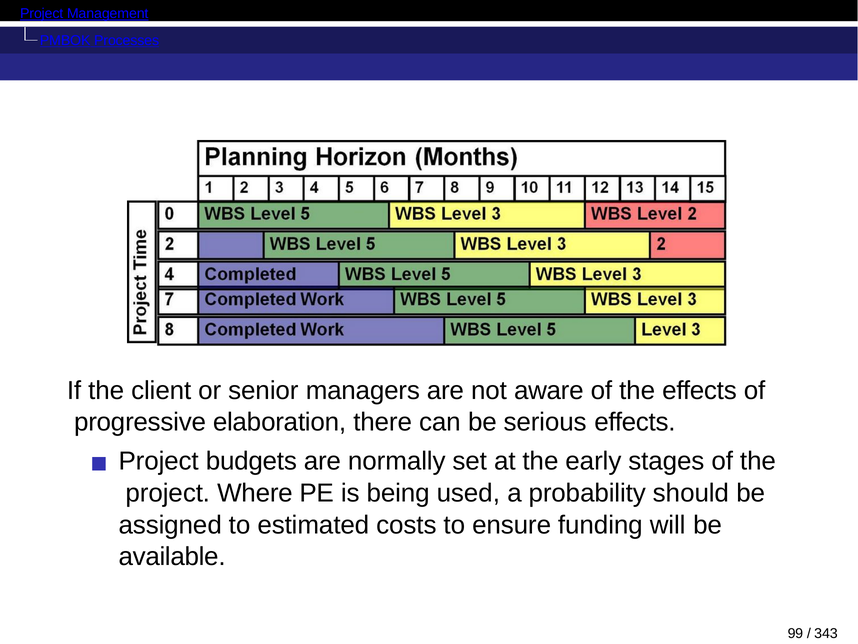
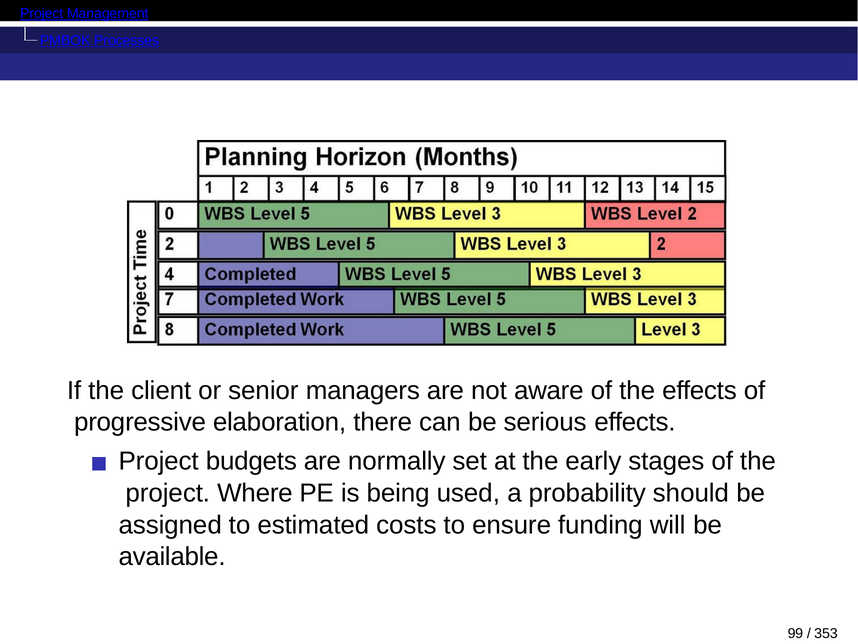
343: 343 -> 353
